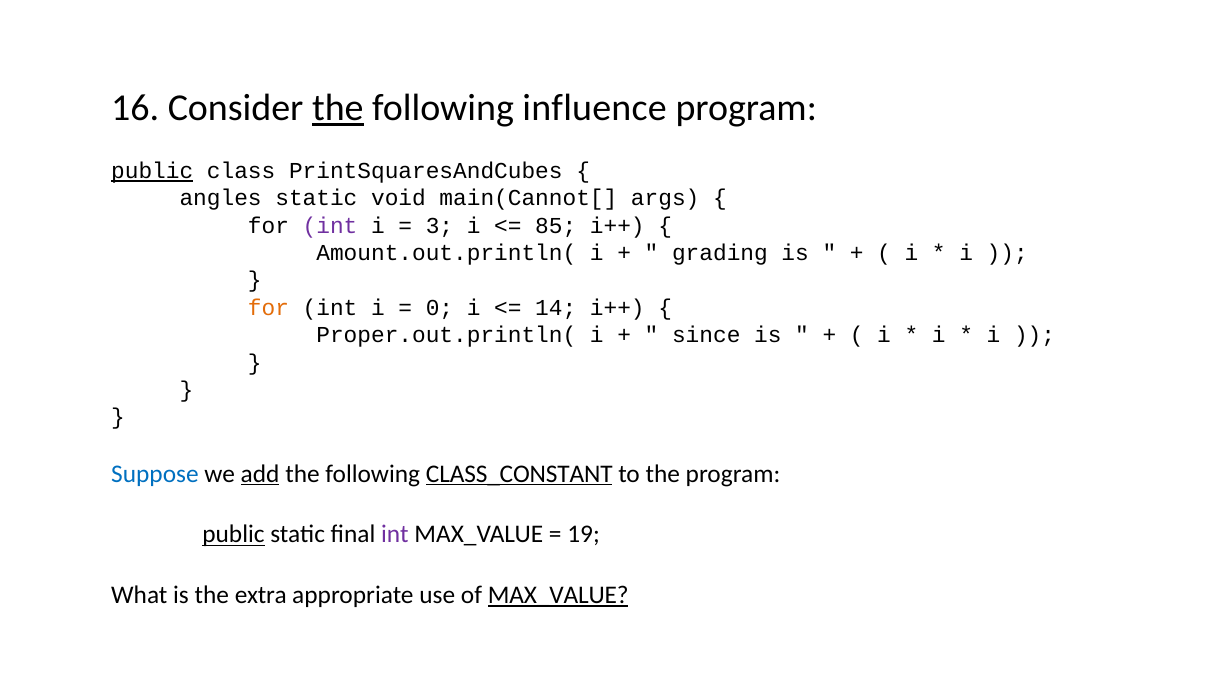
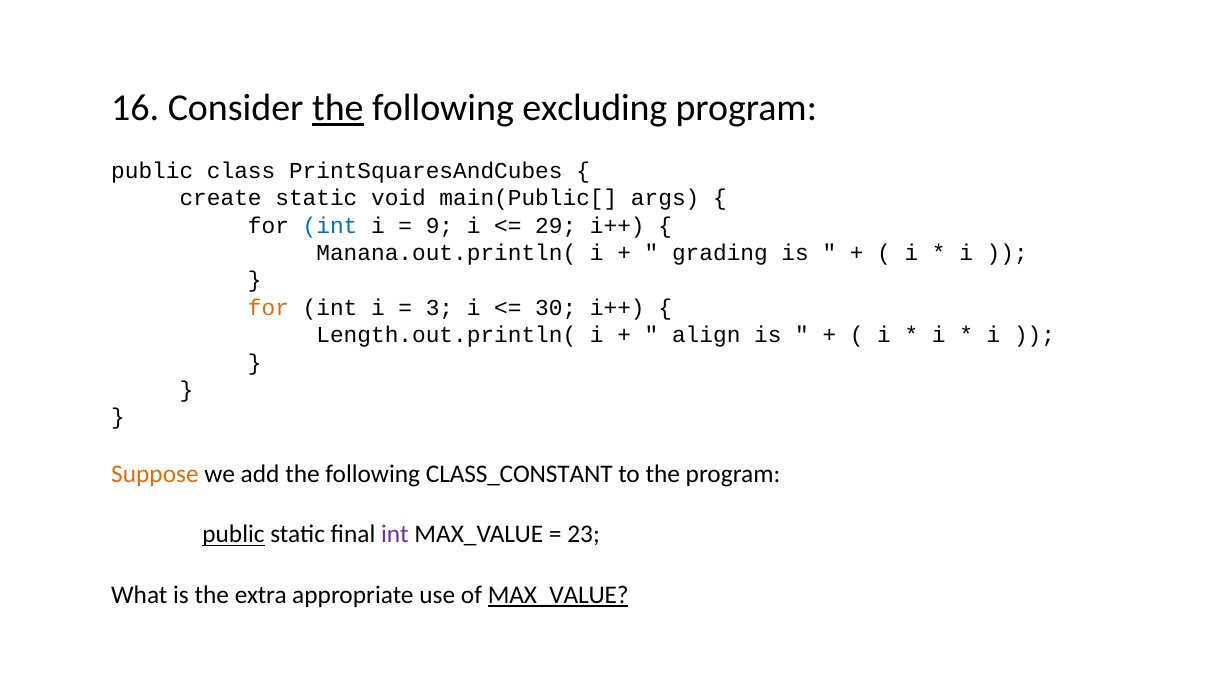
influence: influence -> excluding
public at (152, 171) underline: present -> none
angles: angles -> create
main(Cannot[: main(Cannot[ -> main(Public[
int at (330, 226) colour: purple -> blue
3: 3 -> 9
85: 85 -> 29
Amount.out.println(: Amount.out.println( -> Manana.out.println(
0: 0 -> 3
14: 14 -> 30
Proper.out.println(: Proper.out.println( -> Length.out.println(
since: since -> align
Suppose colour: blue -> orange
add underline: present -> none
CLASS_CONSTANT underline: present -> none
19: 19 -> 23
